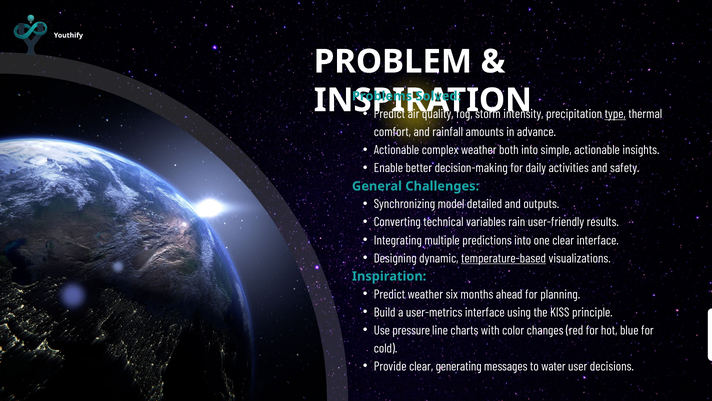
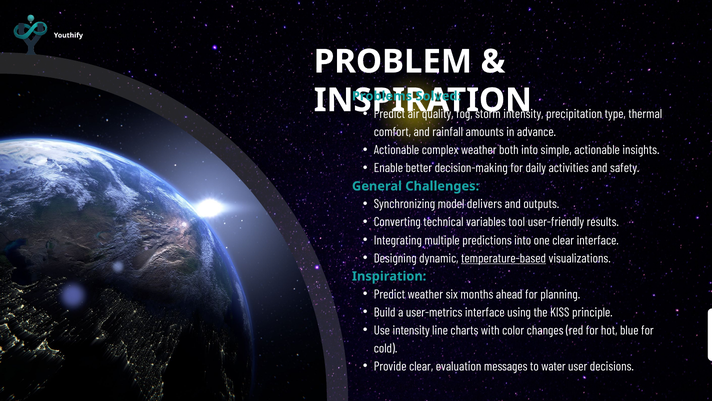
type underline: present -> none
detailed: detailed -> delivers
rain: rain -> tool
Use pressure: pressure -> intensity
generating: generating -> evaluation
